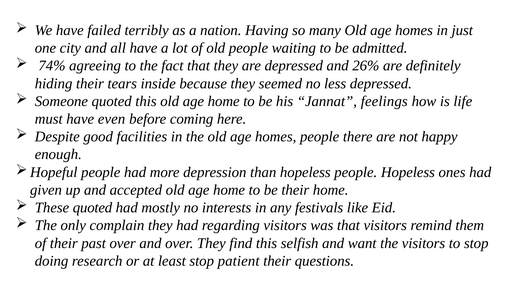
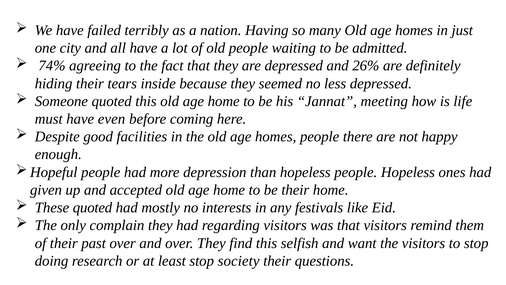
feelings: feelings -> meeting
patient: patient -> society
